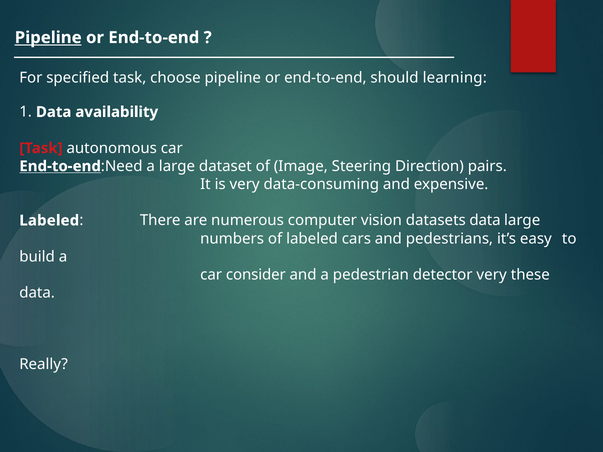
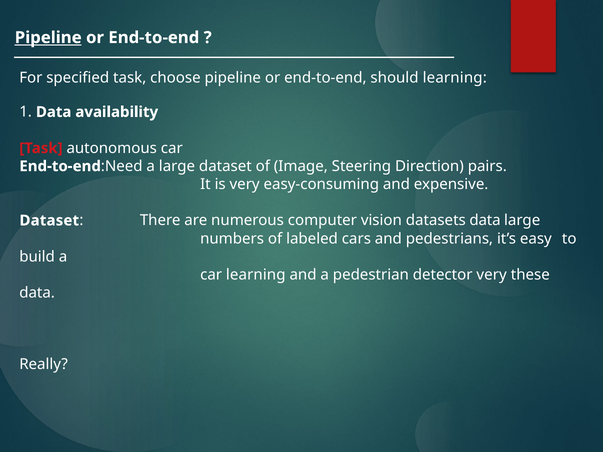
End-to-end at (60, 166) underline: present -> none
data-consuming: data-consuming -> easy-consuming
Labeled at (49, 221): Labeled -> Dataset
car consider: consider -> learning
